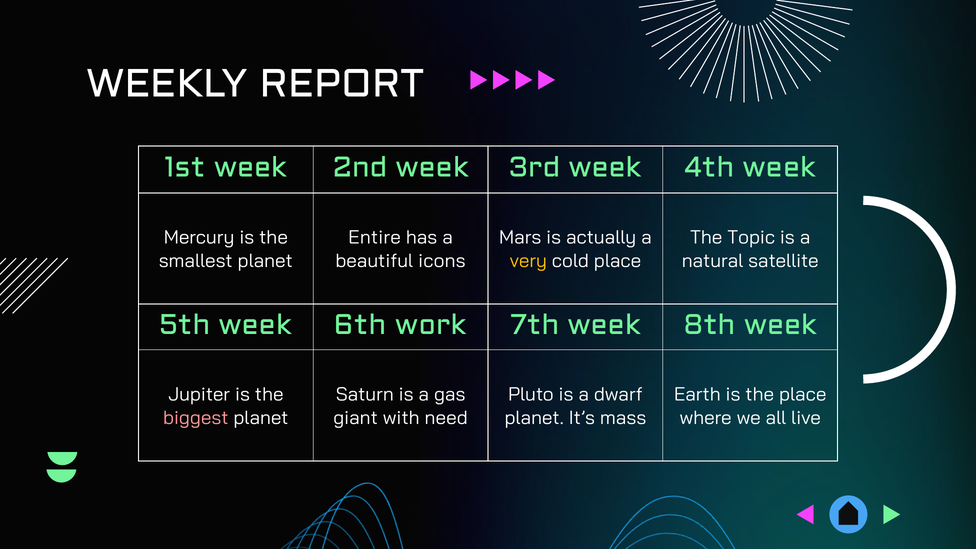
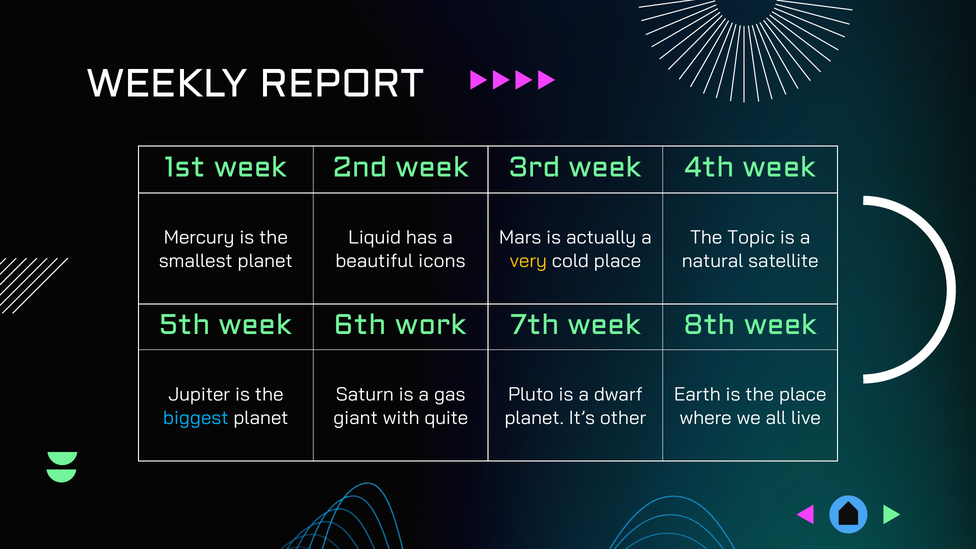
Entire: Entire -> Liquid
biggest colour: pink -> light blue
need: need -> quite
mass: mass -> other
